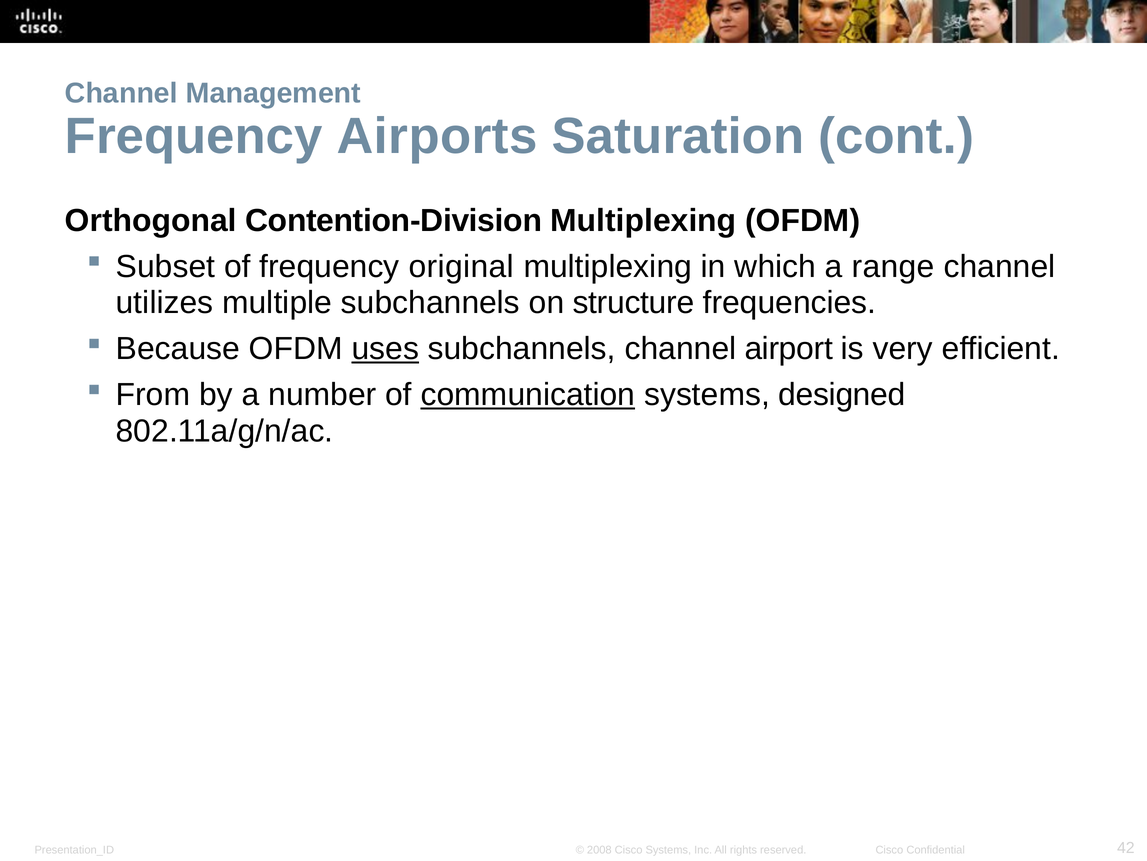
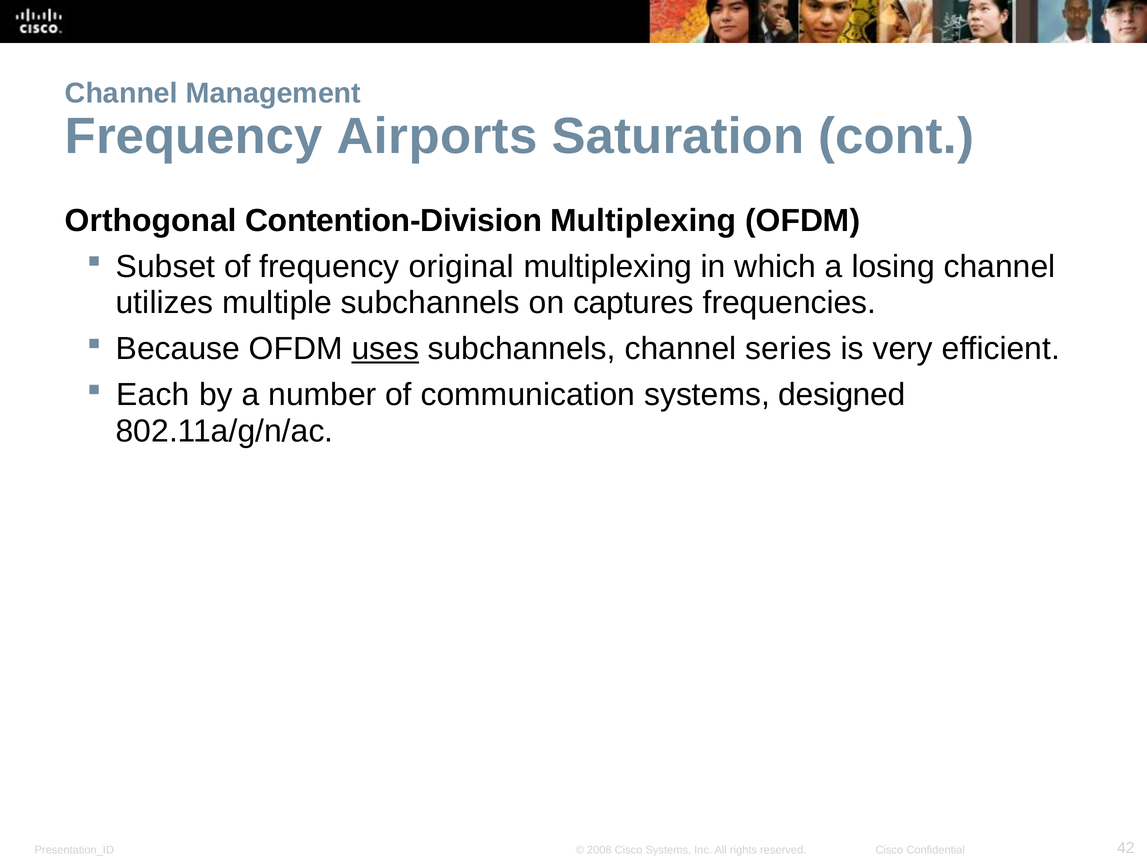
range: range -> losing
structure: structure -> captures
airport: airport -> series
From: From -> Each
communication underline: present -> none
